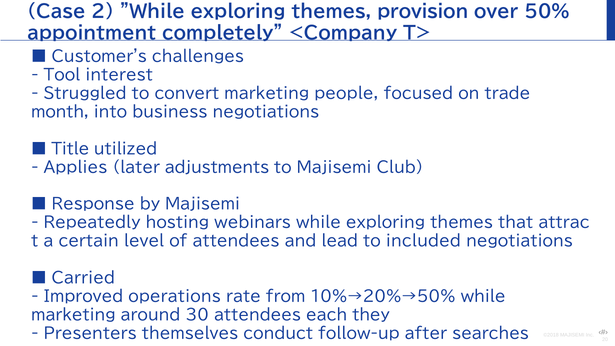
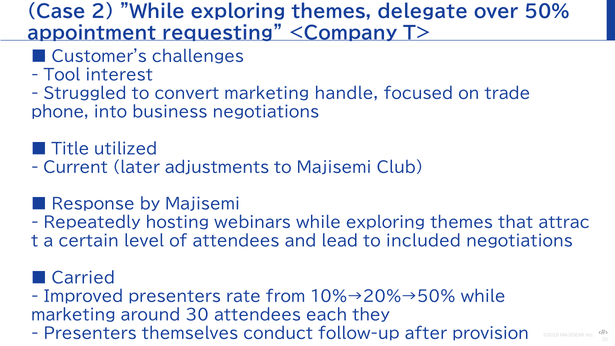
provision: provision -> delegate
completely: completely -> requesting
people: people -> handle
month: month -> phone
Applies: Applies -> Current
Improved operations: operations -> presenters
searches: searches -> provision
